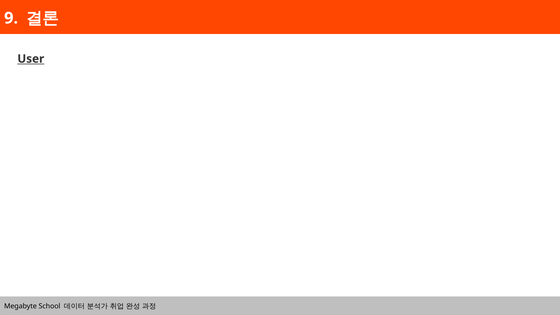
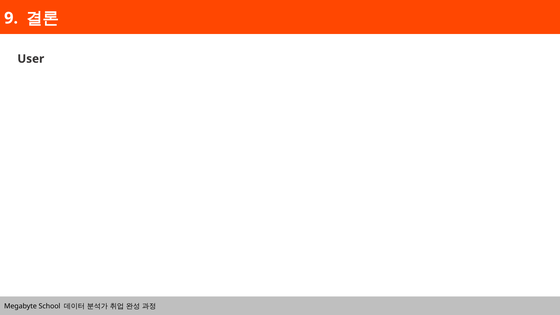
User underline: present -> none
